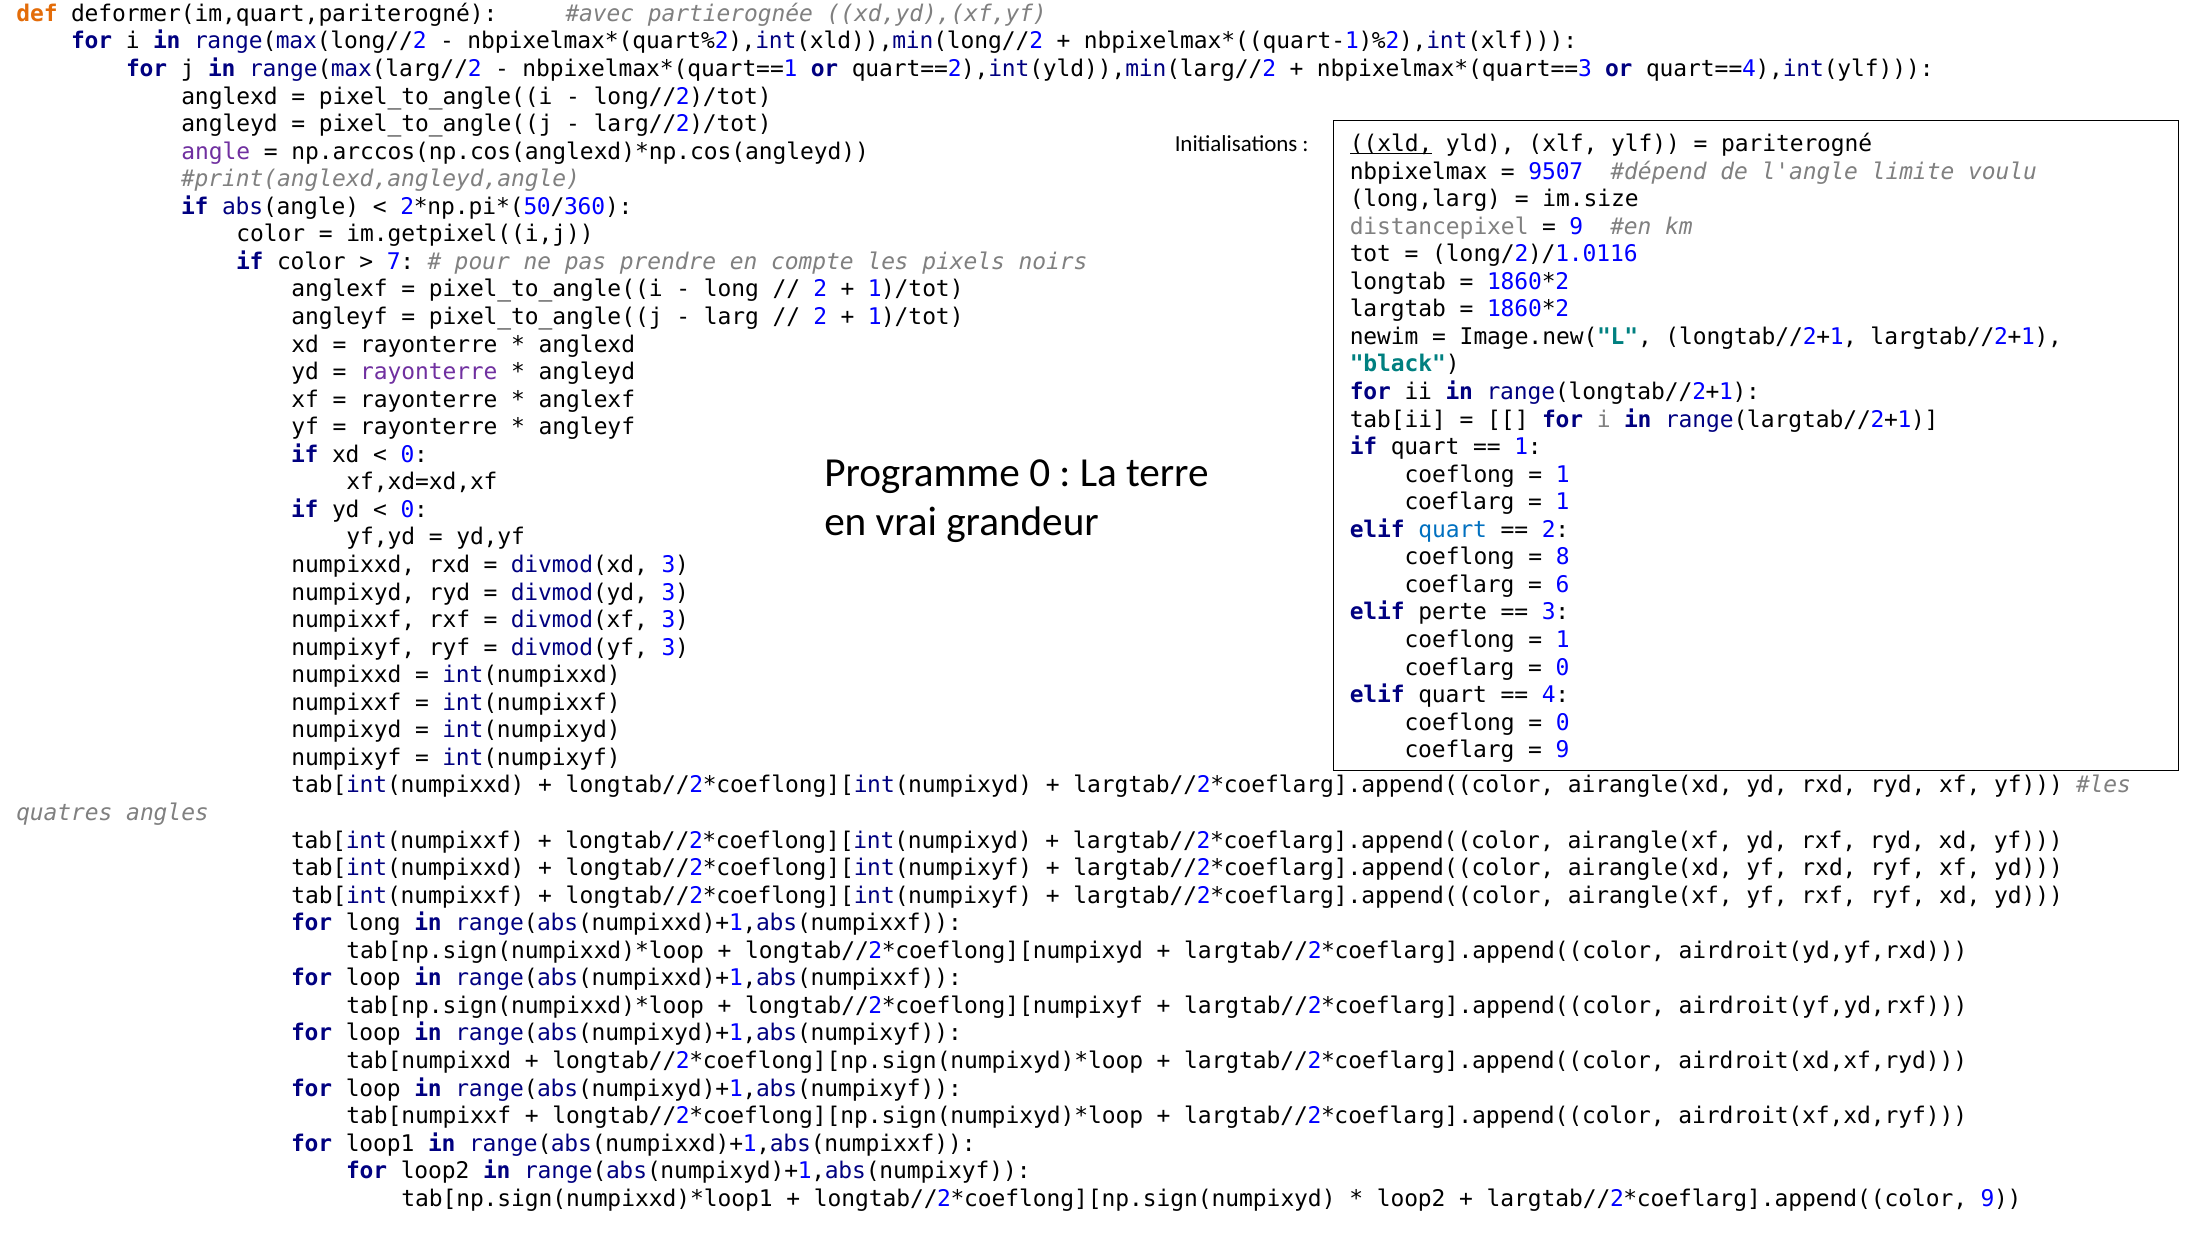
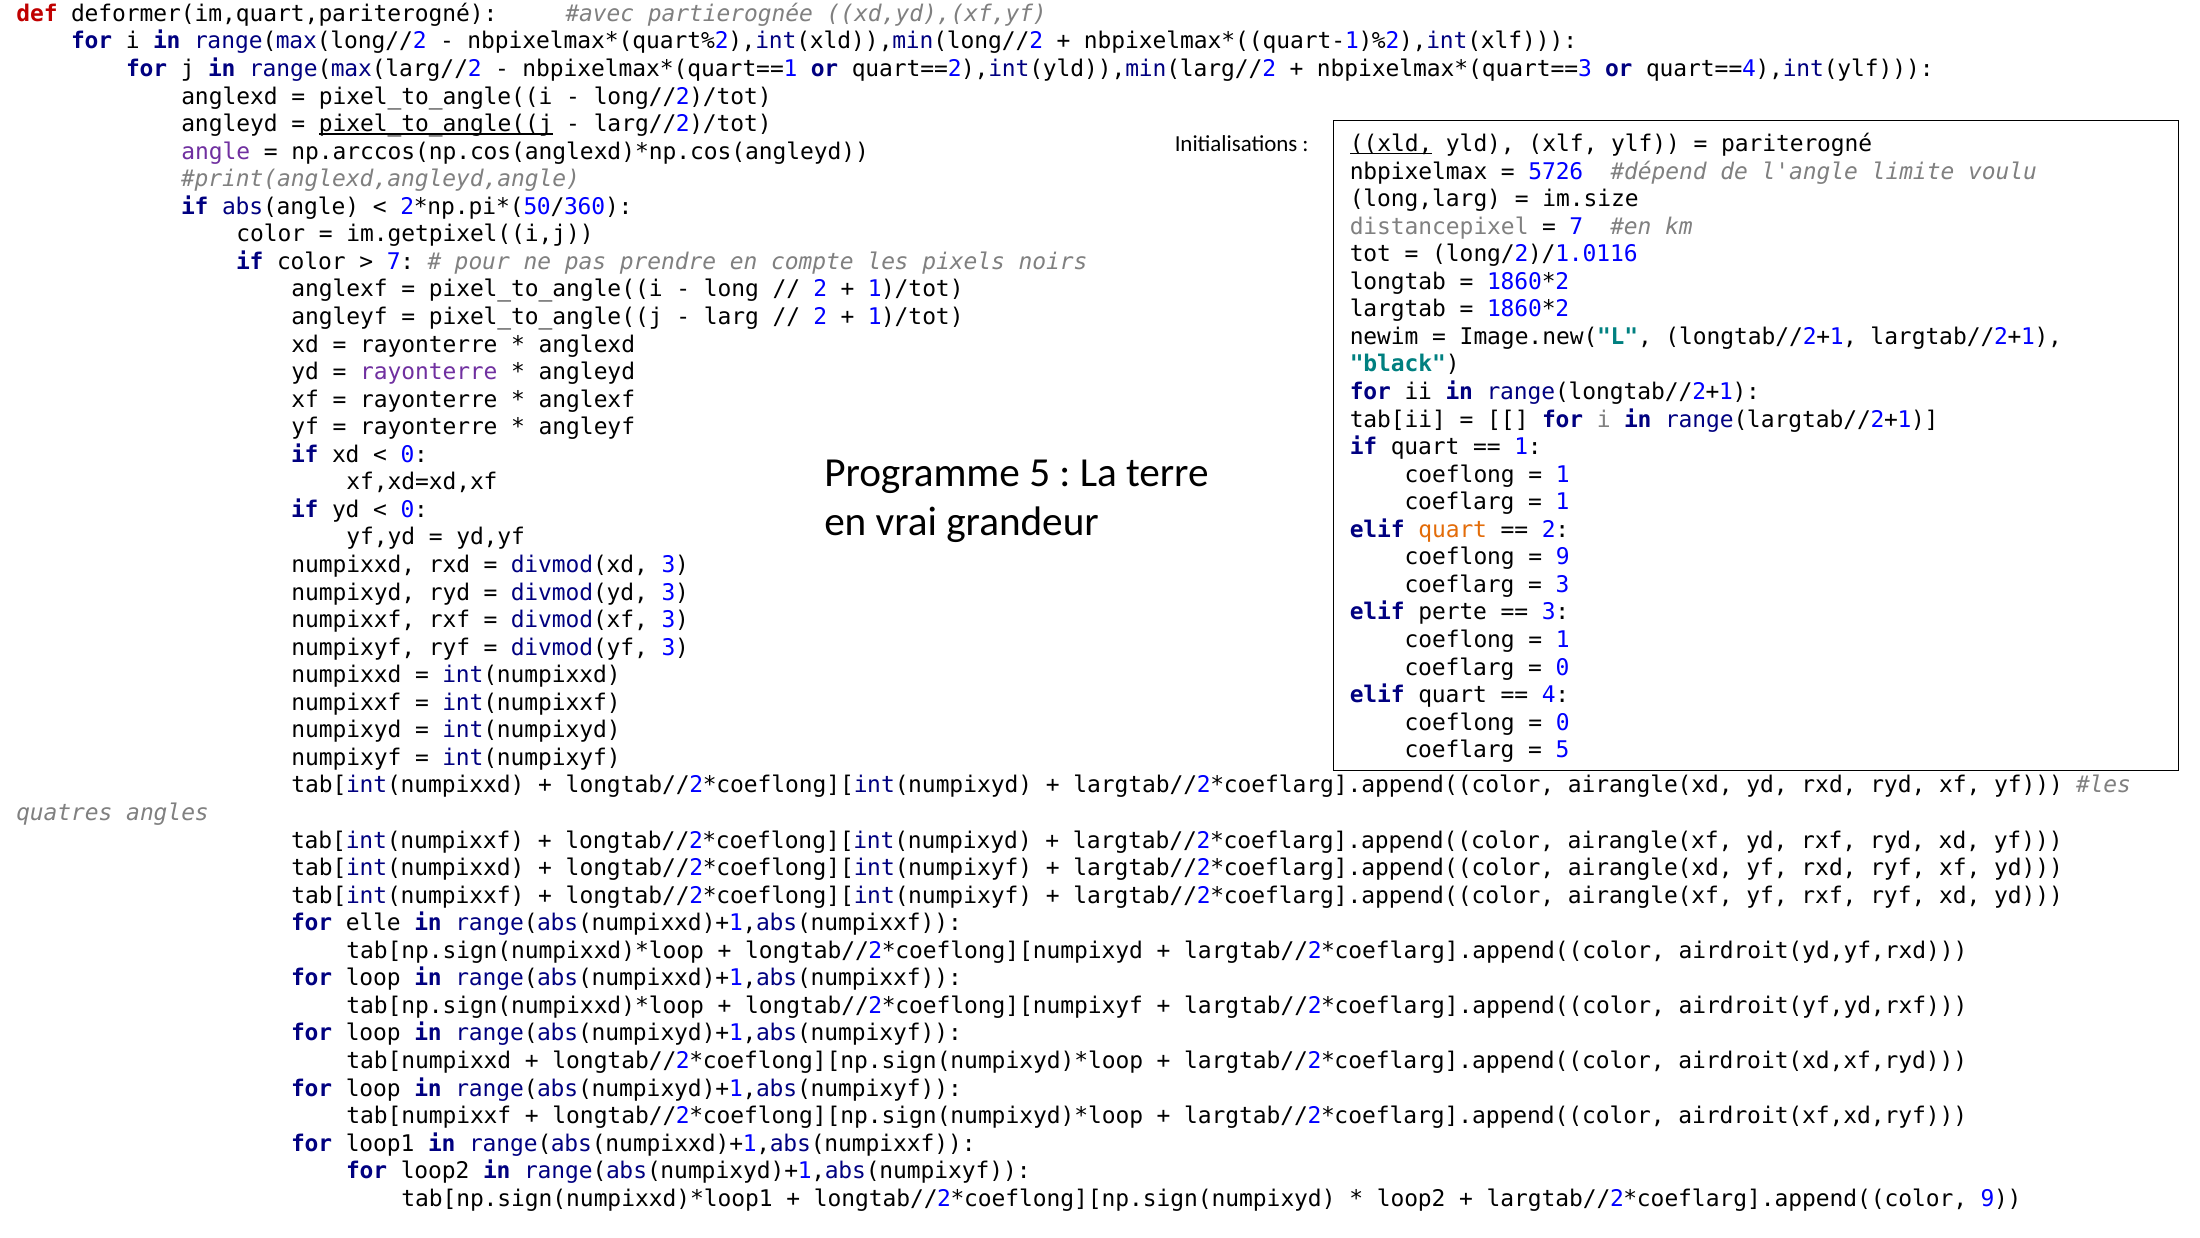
def colour: orange -> red
pixel_to_angle((j at (436, 124) underline: none -> present
9507: 9507 -> 5726
9 at (1576, 226): 9 -> 7
Programme 0: 0 -> 5
quart at (1453, 529) colour: blue -> orange
8 at (1563, 557): 8 -> 9
6 at (1562, 585): 6 -> 3
9 at (1562, 750): 9 -> 5
for long: long -> elle
